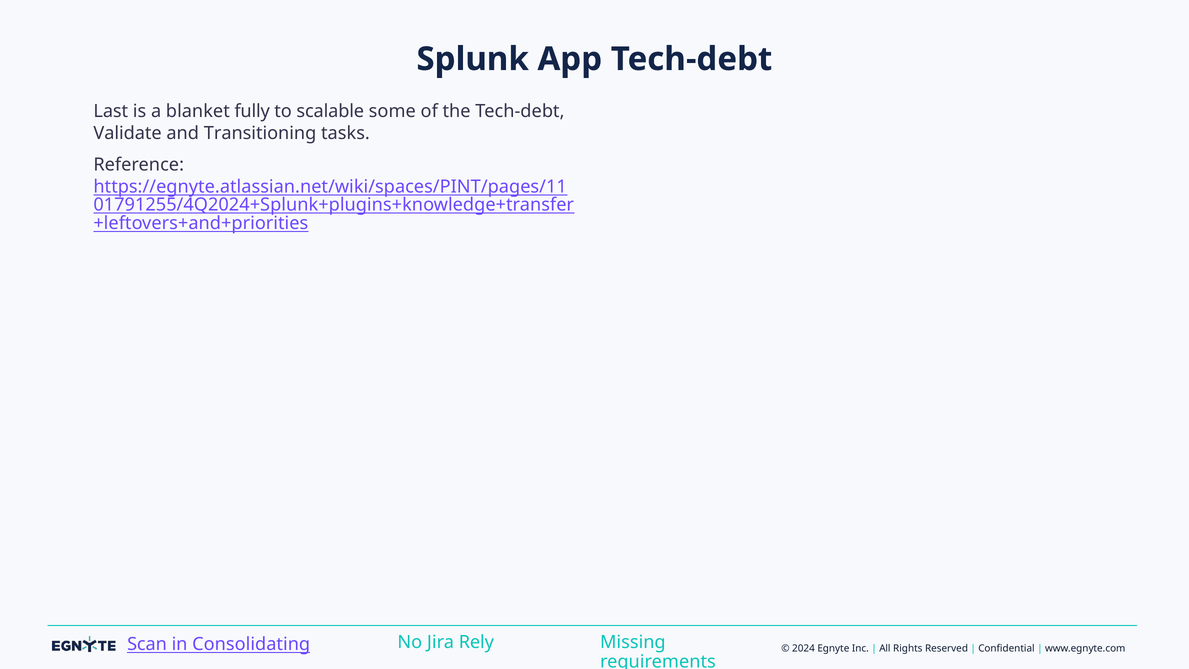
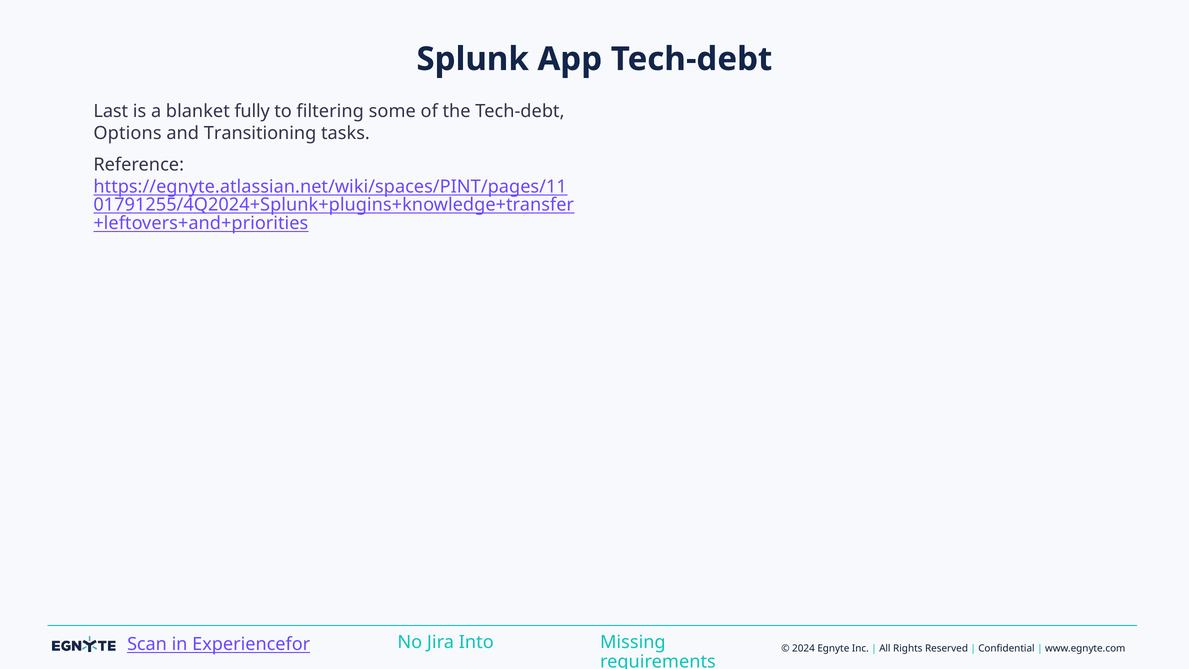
scalable: scalable -> filtering
Validate: Validate -> Options
Consolidating: Consolidating -> Experiencefor
Rely: Rely -> Into
